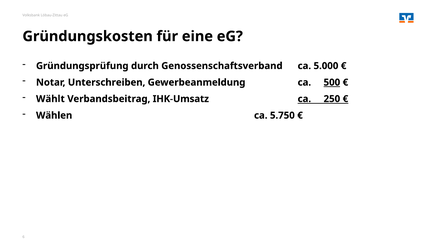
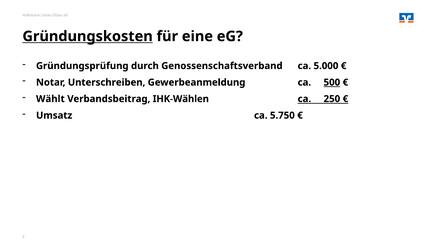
Gründungskosten underline: none -> present
IHK-Umsatz: IHK-Umsatz -> IHK-Wählen
Wählen: Wählen -> Umsatz
